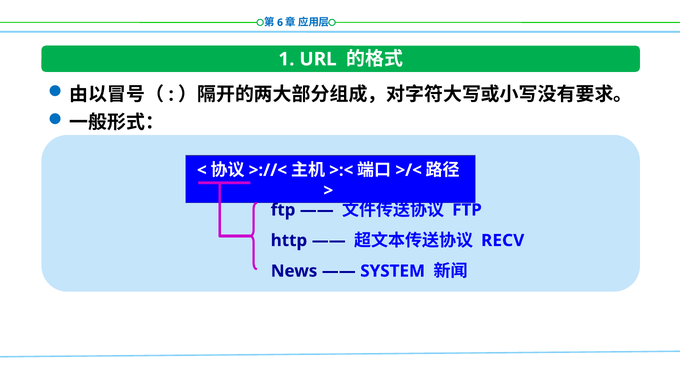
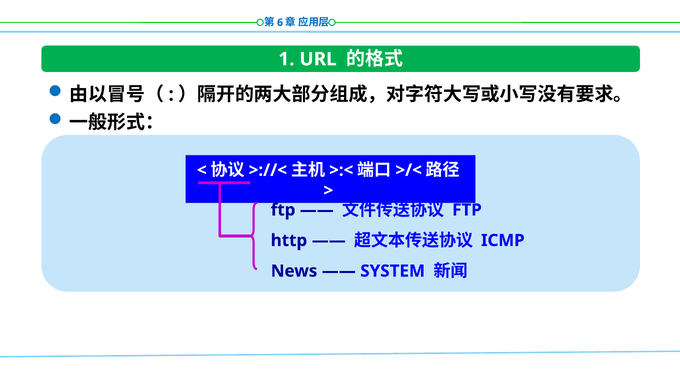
RECV: RECV -> ICMP
